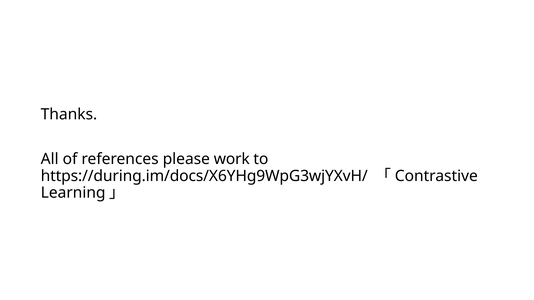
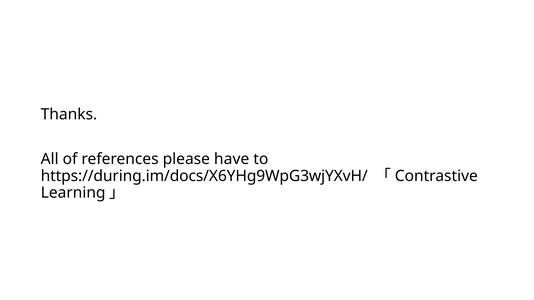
work: work -> have
